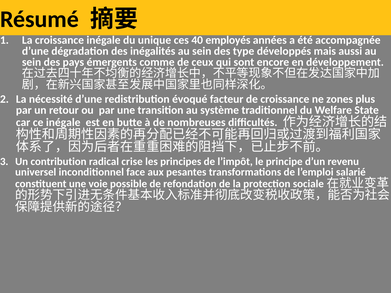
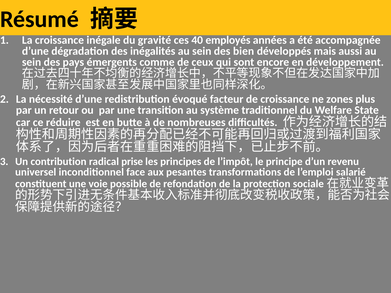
unique: unique -> gravité
type: type -> bien
ce inégale: inégale -> réduire
crise: crise -> prise
